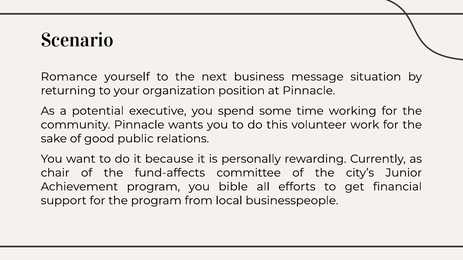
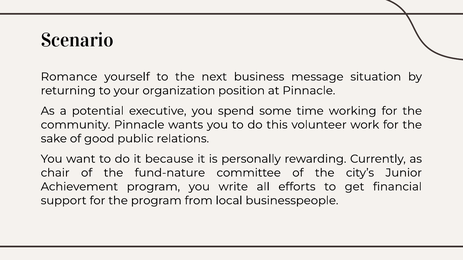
fund-affects: fund-affects -> fund-nature
bible: bible -> write
